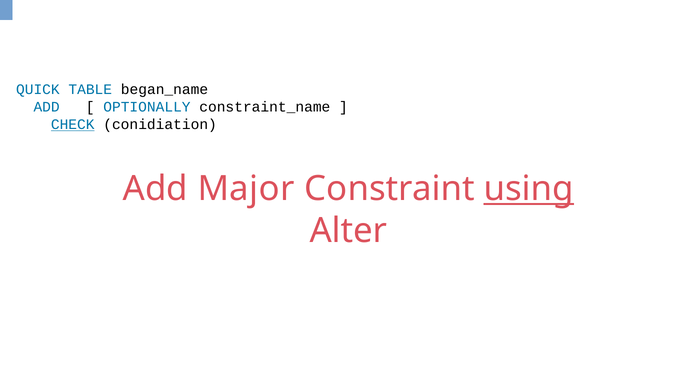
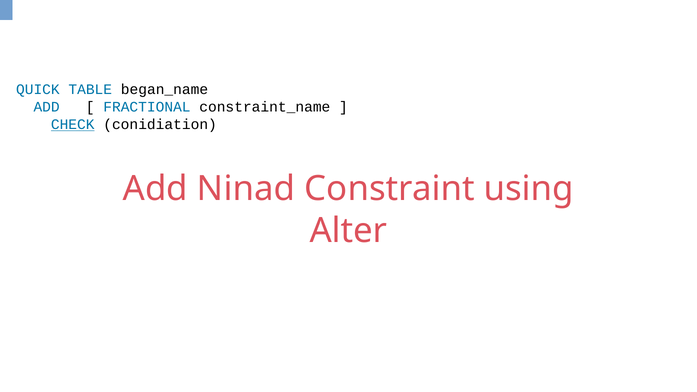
OPTIONALLY: OPTIONALLY -> FRACTIONAL
Major: Major -> Ninad
using underline: present -> none
